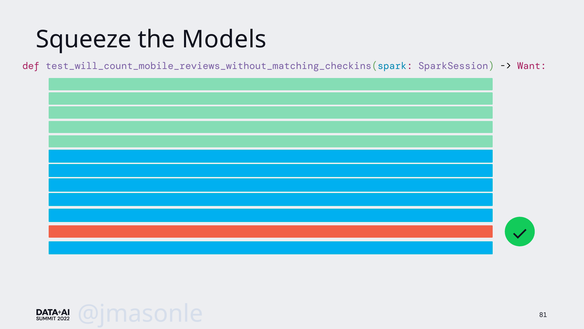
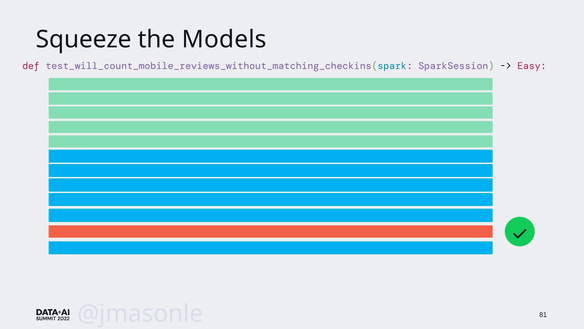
Want: Want -> Easy
